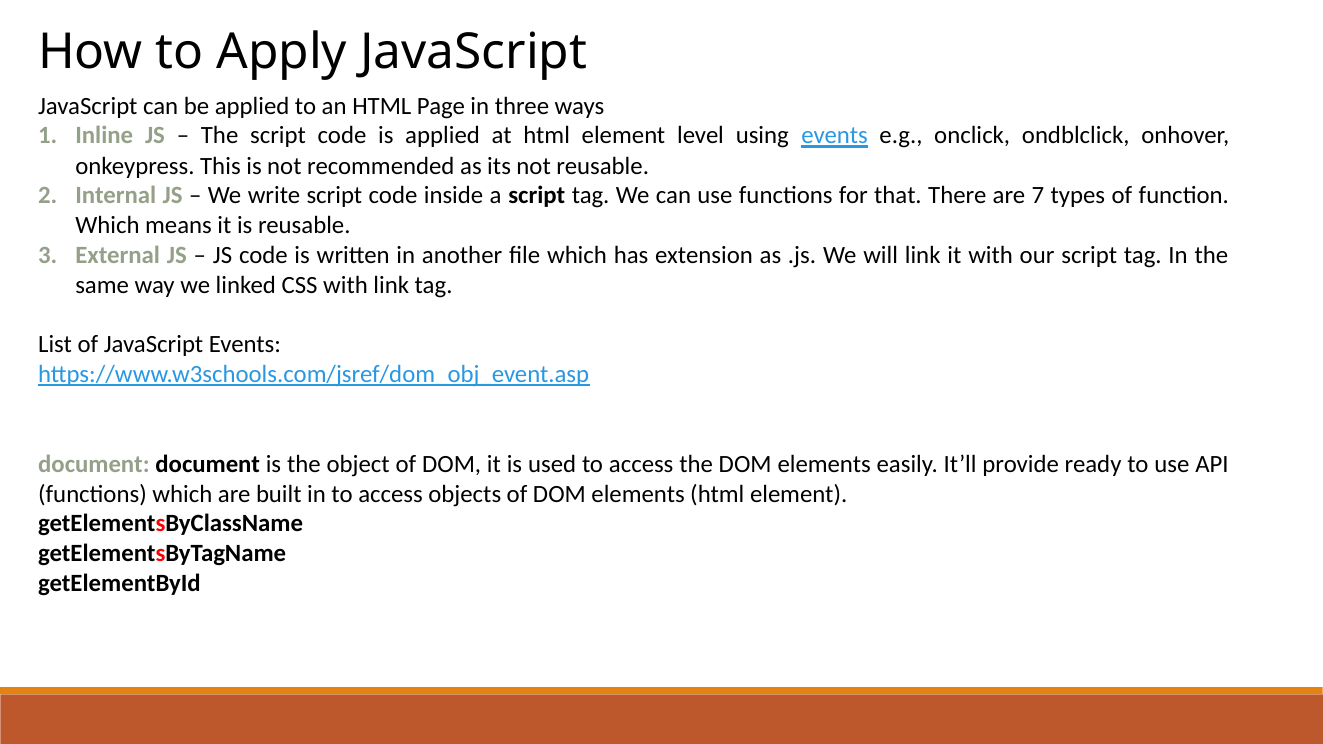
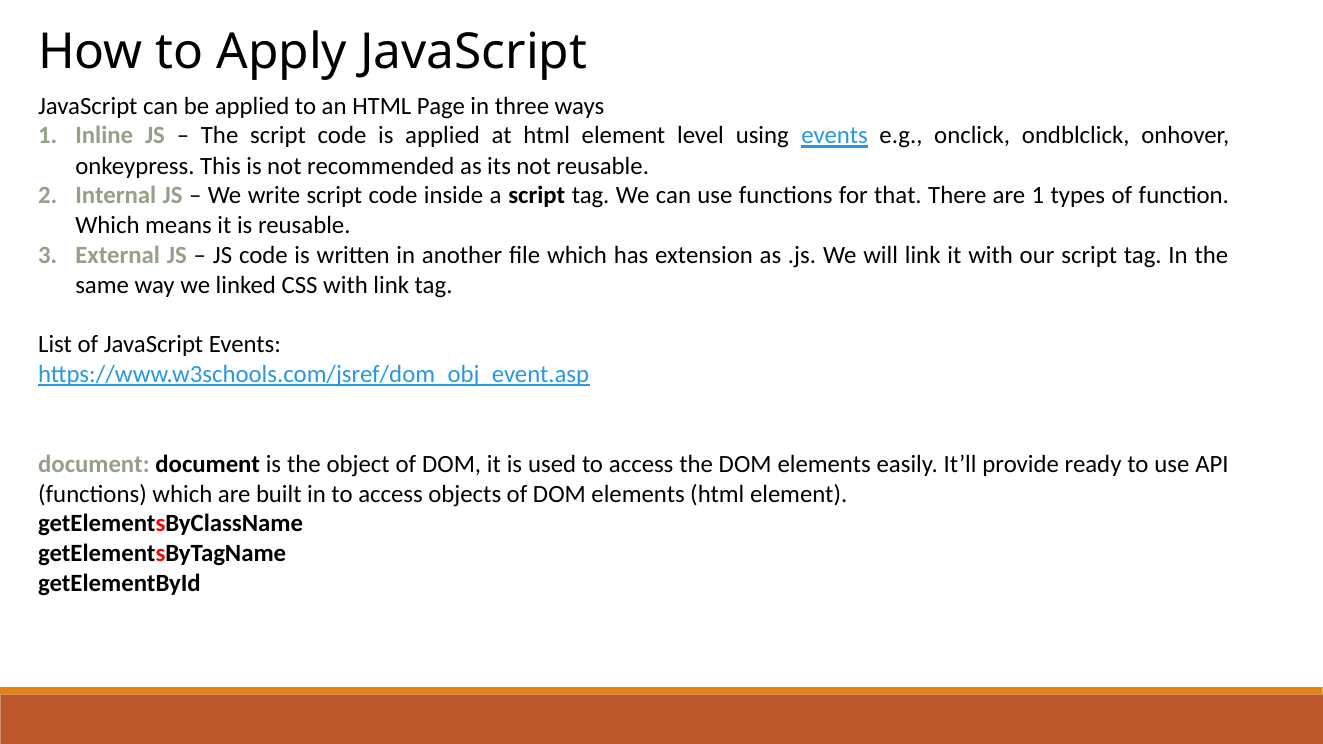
are 7: 7 -> 1
